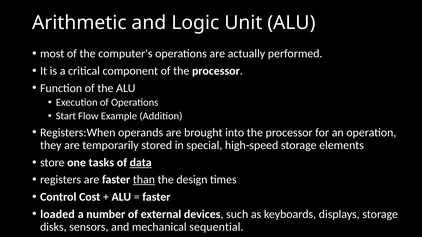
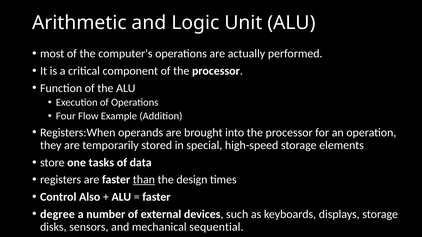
Start: Start -> Four
data underline: present -> none
Cost: Cost -> Also
loaded: loaded -> degree
